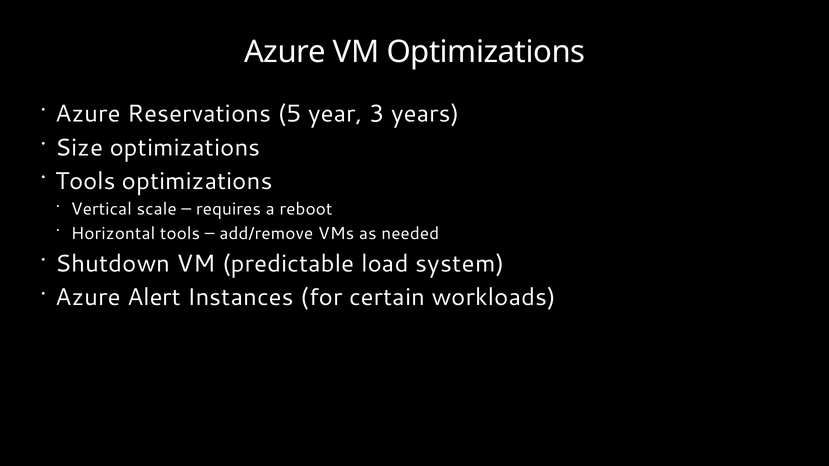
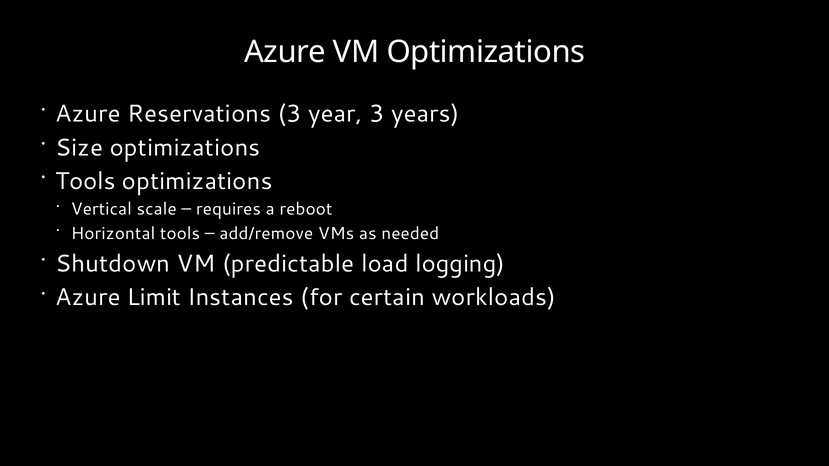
Reservations 5: 5 -> 3
system: system -> logging
Alert: Alert -> Limit
